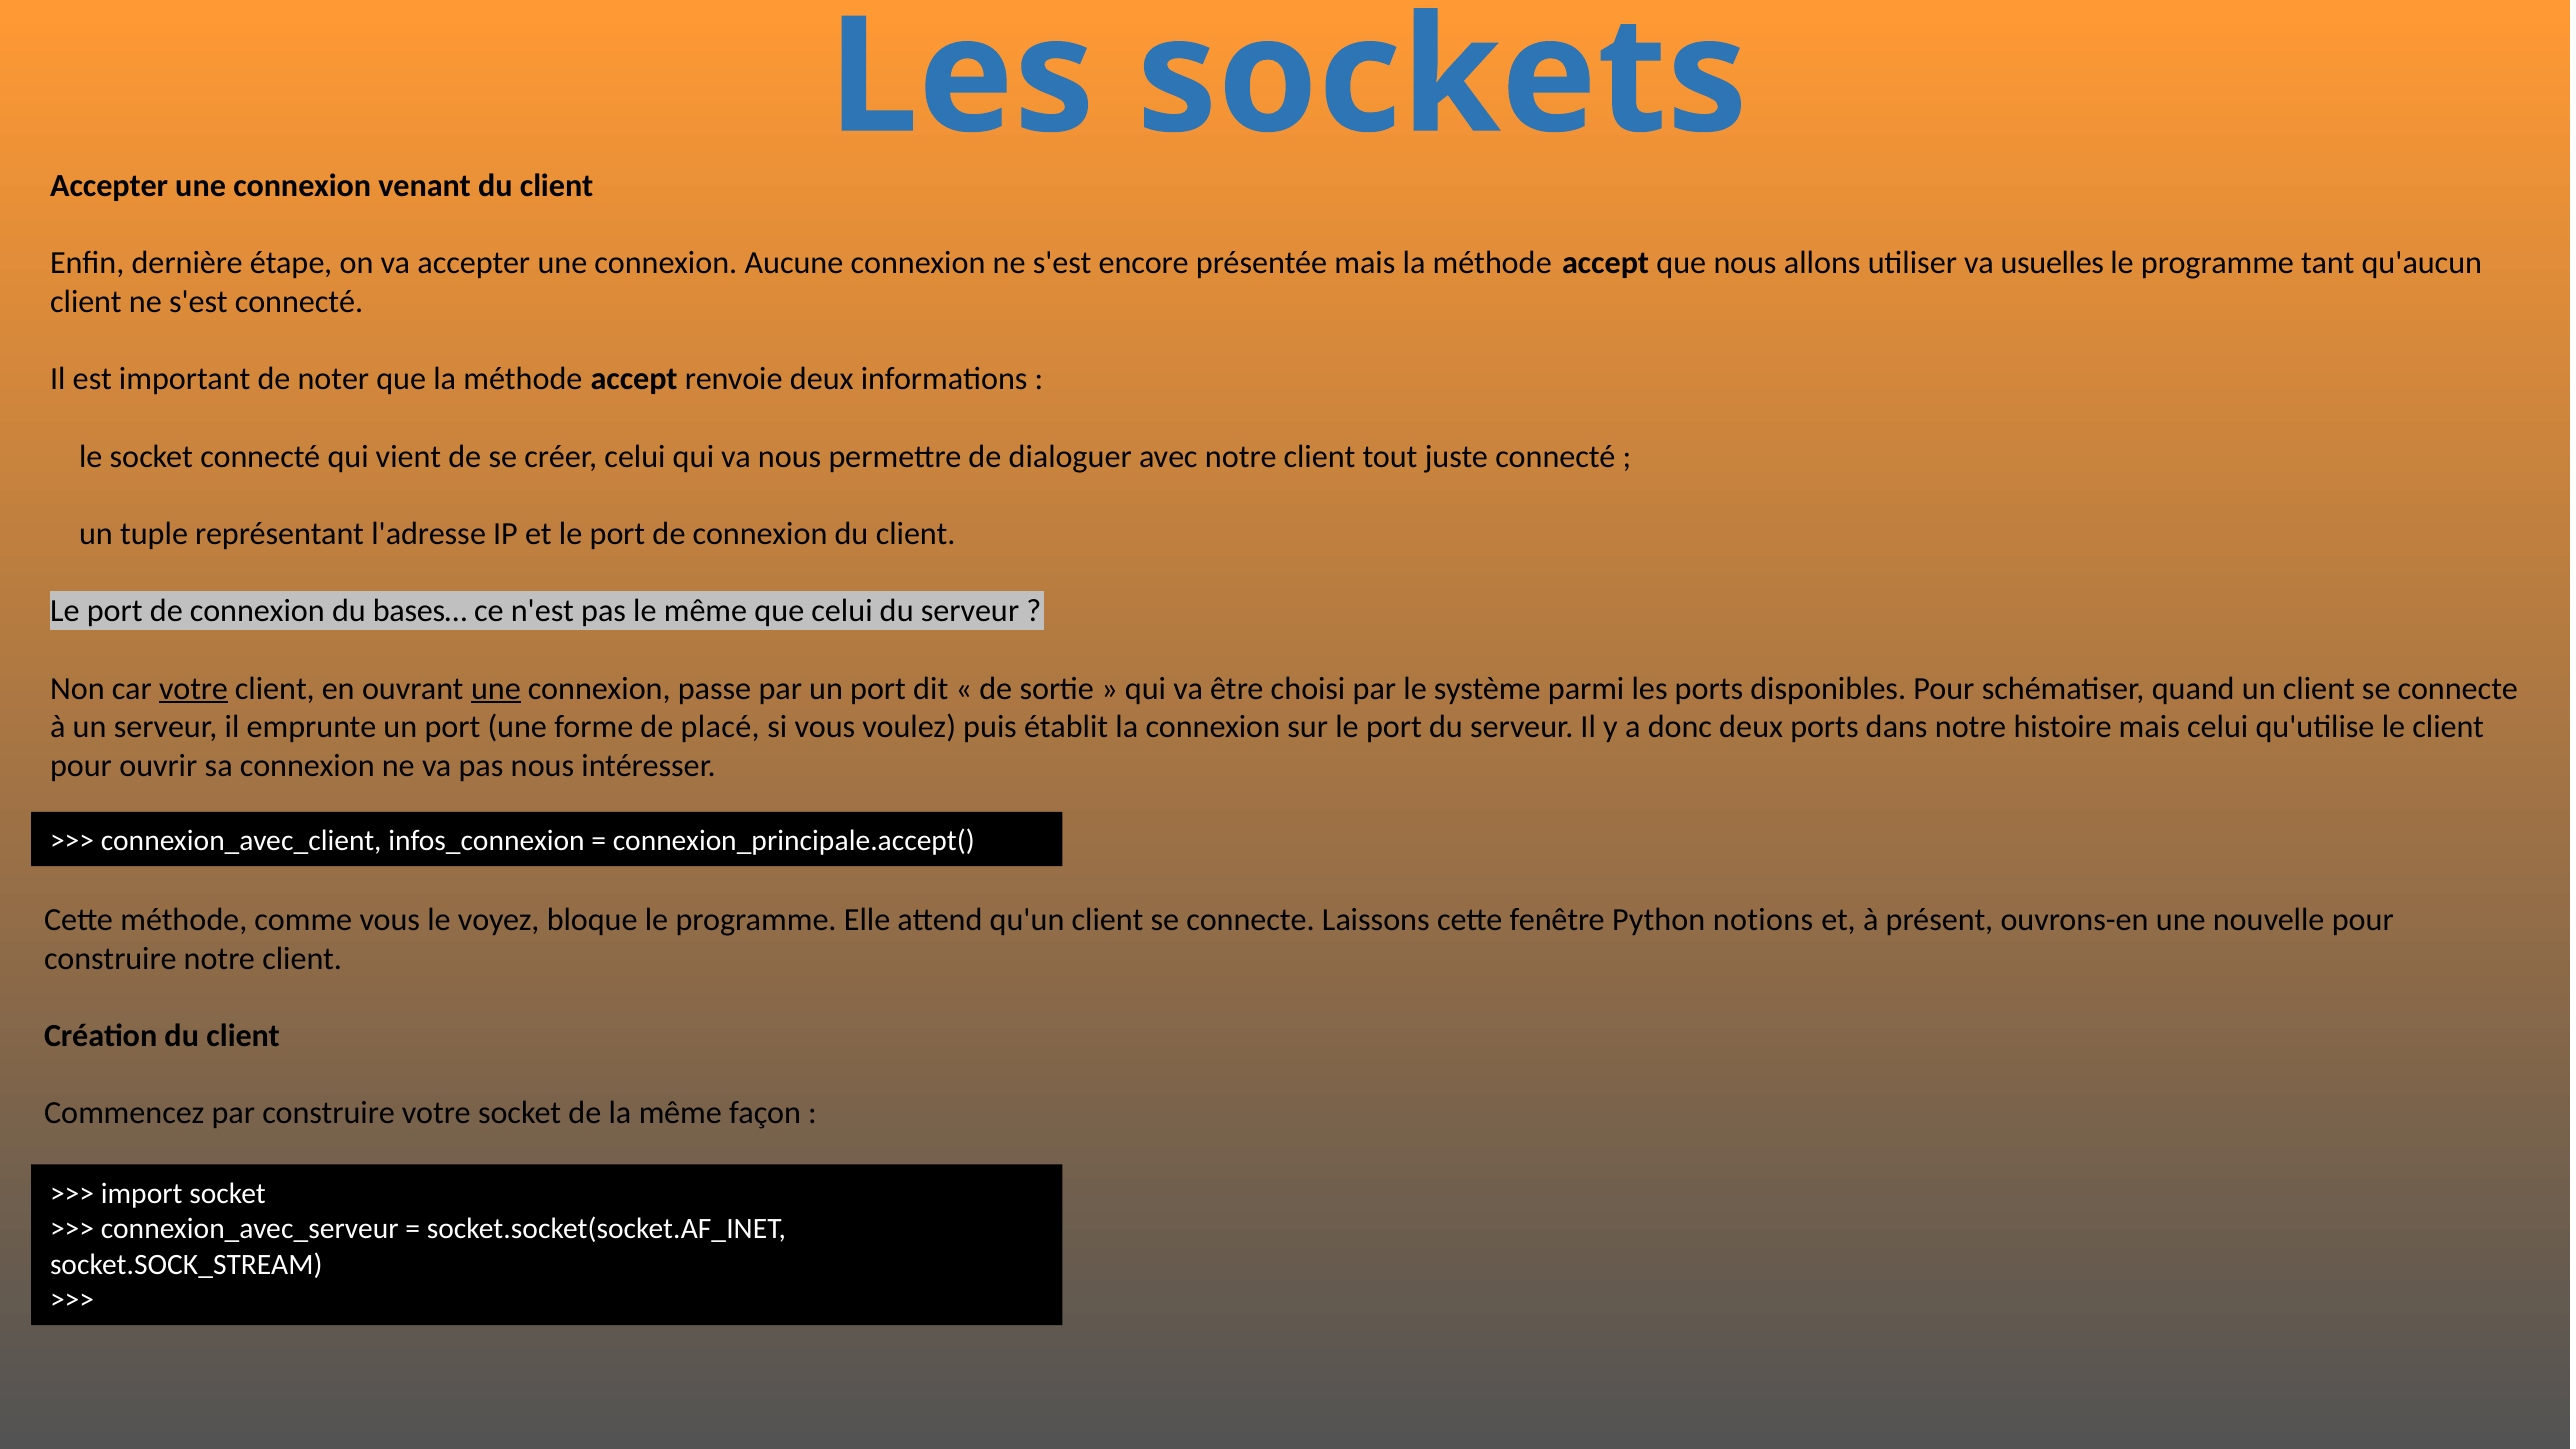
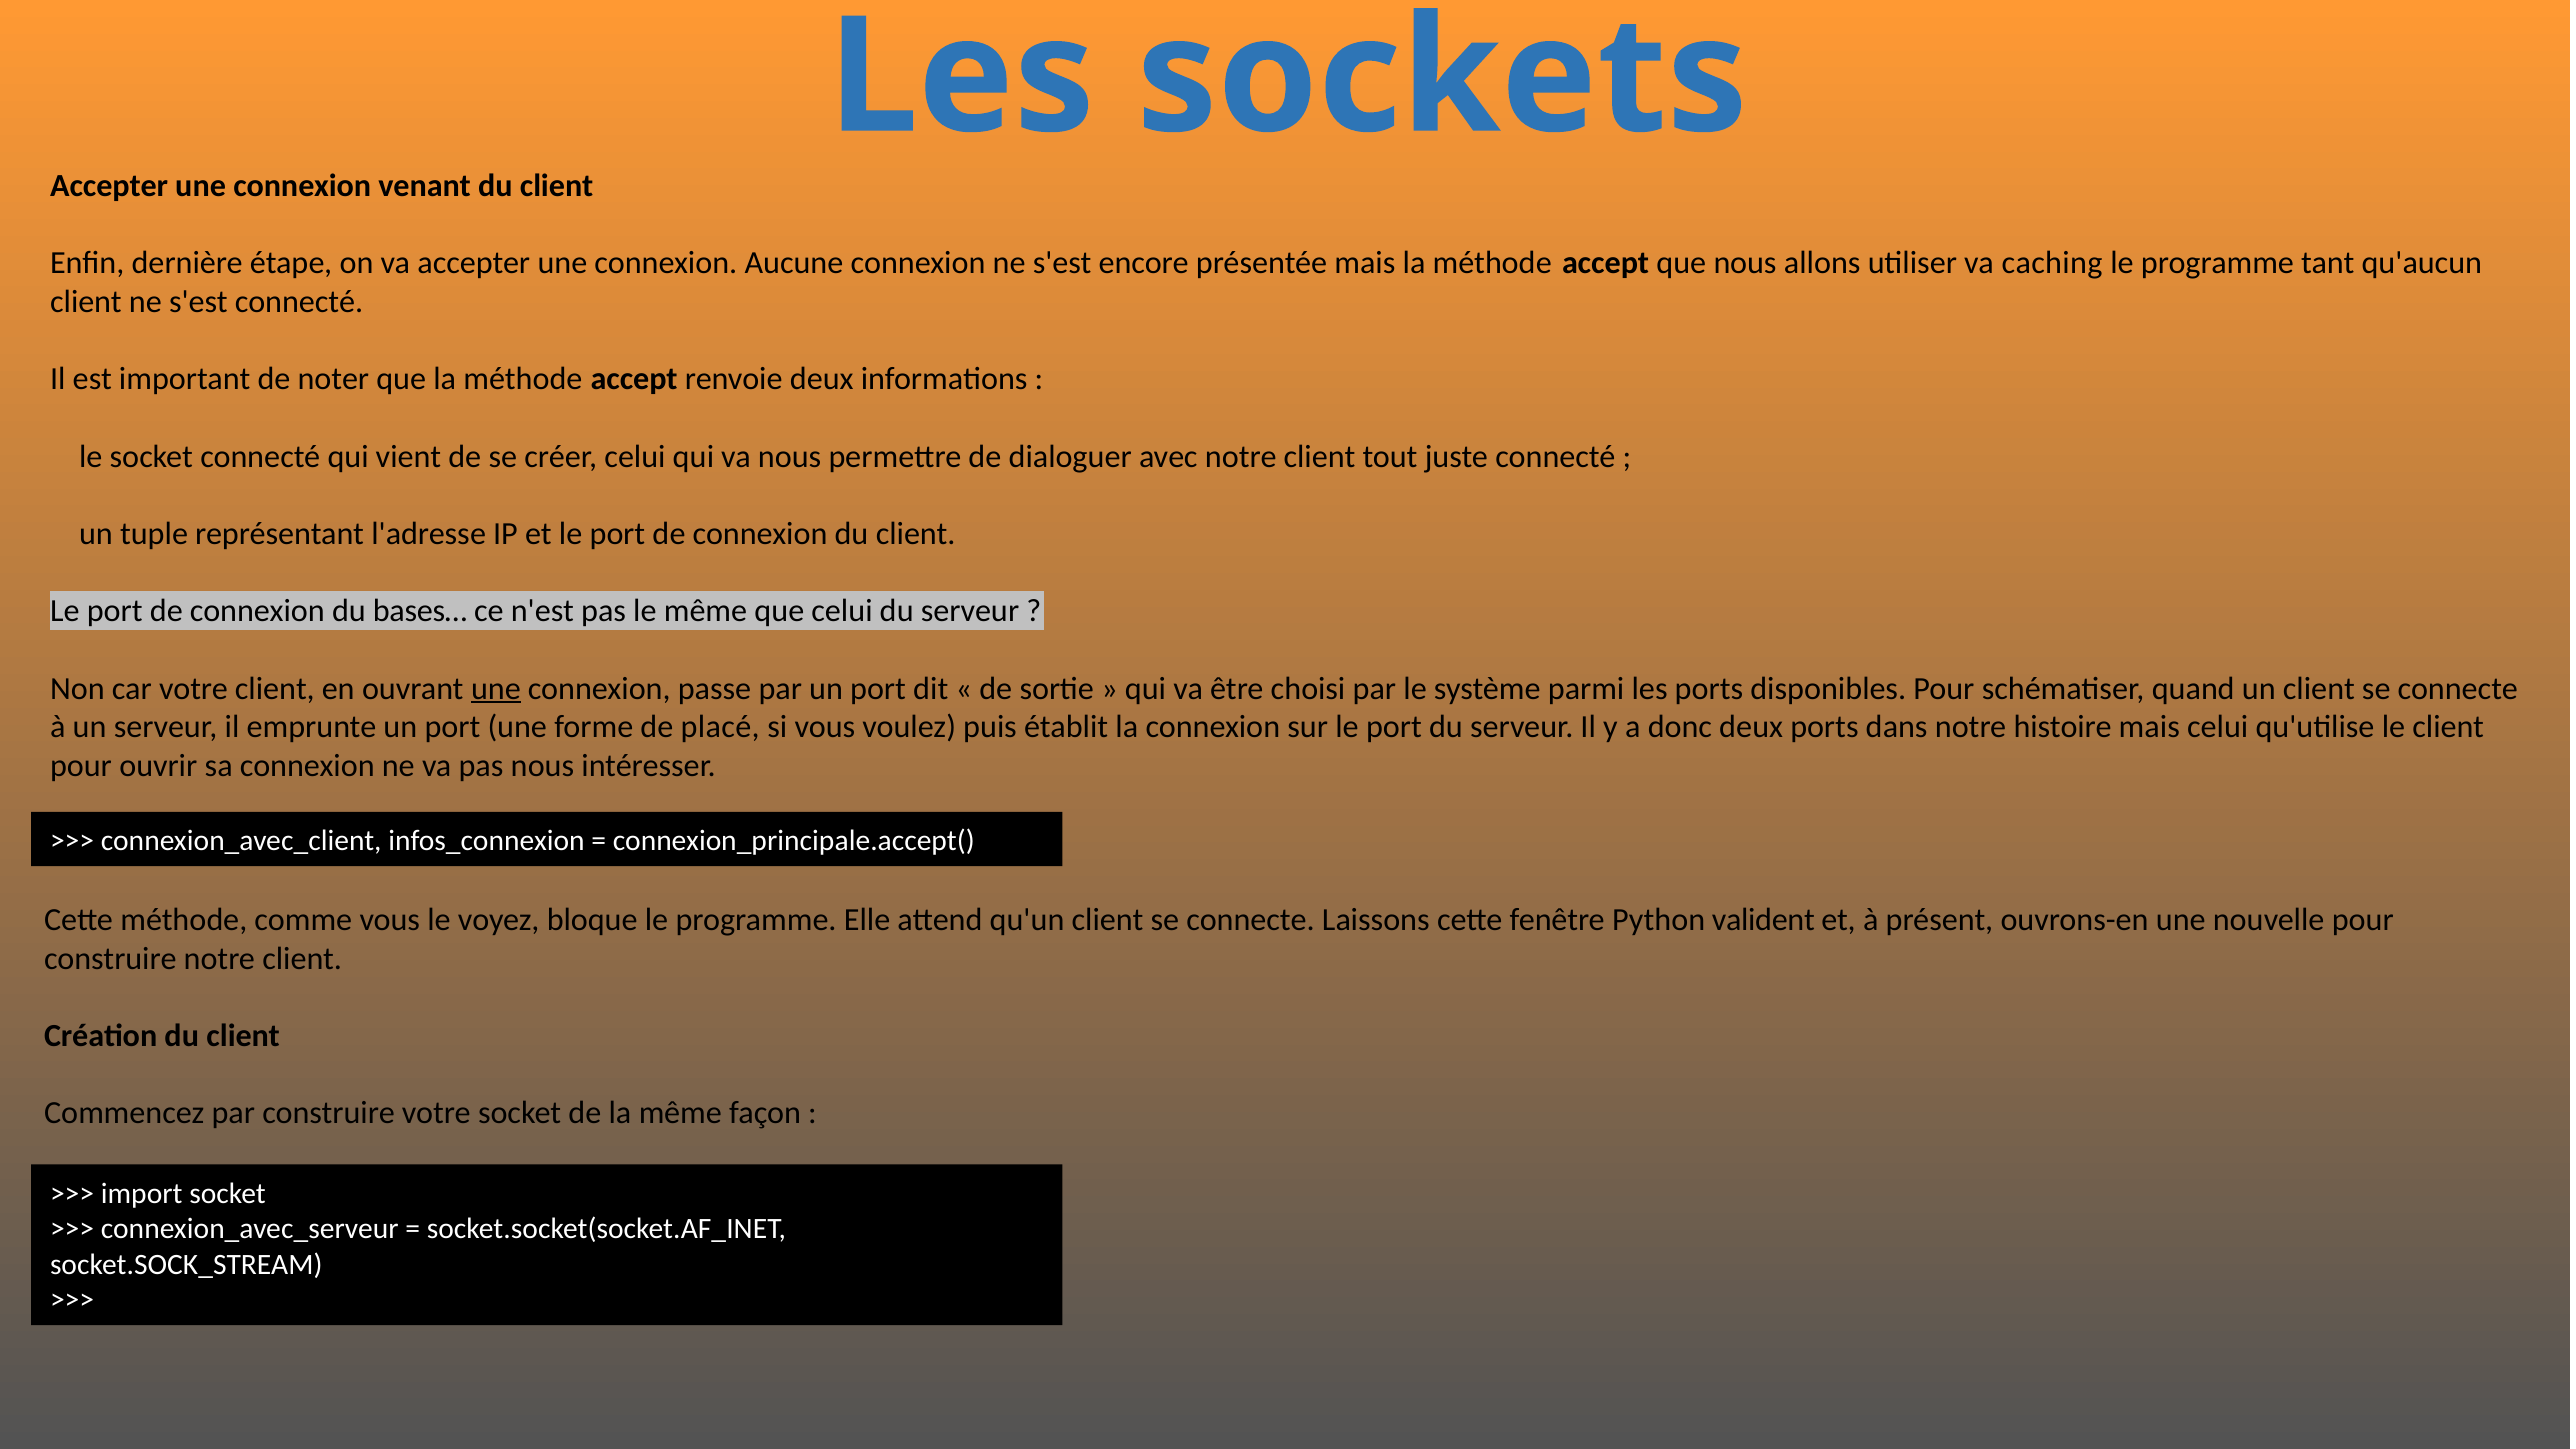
usuelles: usuelles -> caching
votre at (194, 688) underline: present -> none
notions: notions -> valident
